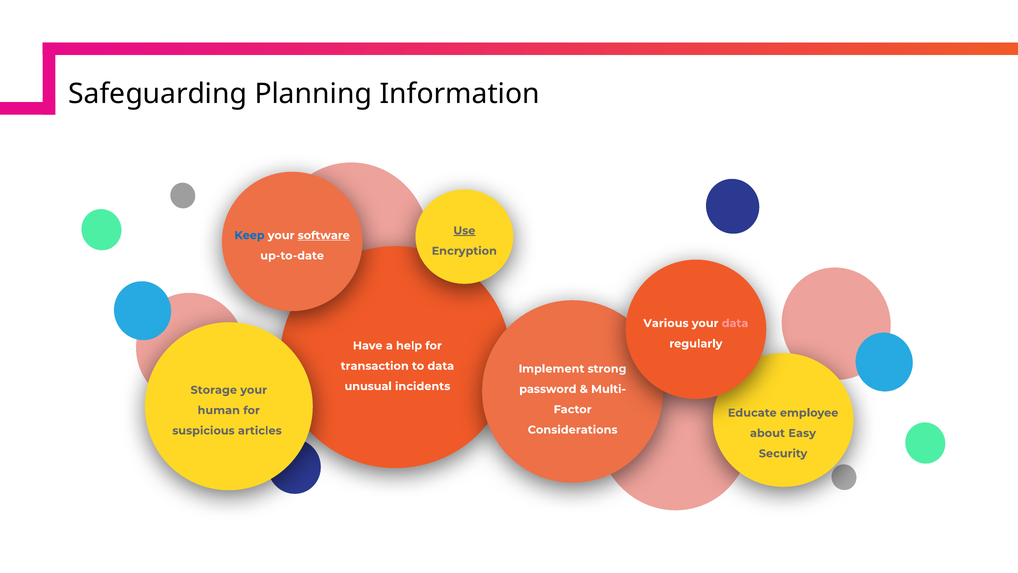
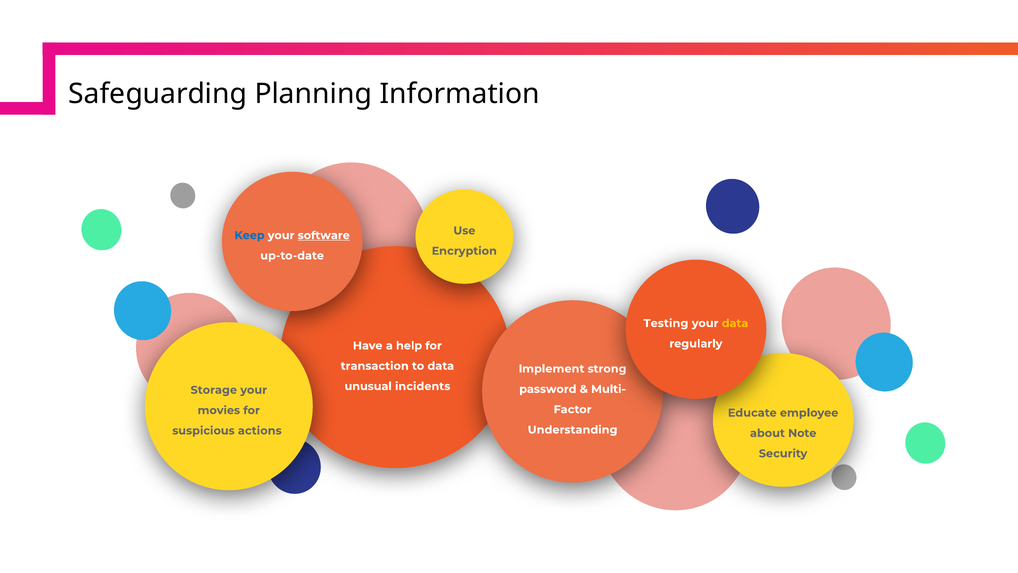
Use underline: present -> none
Various: Various -> Testing
data at (735, 323) colour: pink -> yellow
human: human -> movies
Considerations: Considerations -> Understanding
articles: articles -> actions
Easy: Easy -> Note
